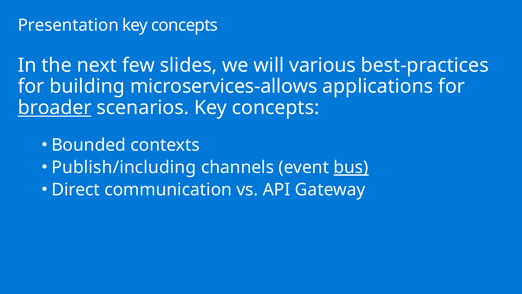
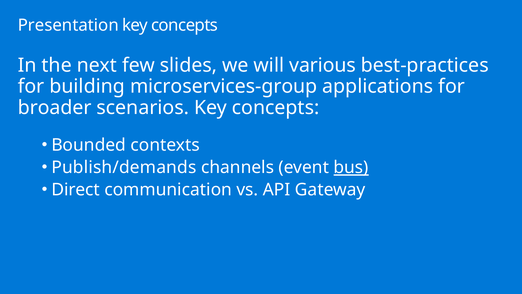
microservices-allows: microservices-allows -> microservices-group
broader underline: present -> none
Publish/including: Publish/including -> Publish/demands
